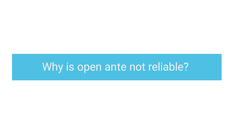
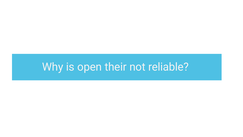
ante: ante -> their
